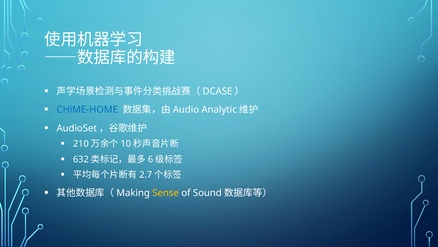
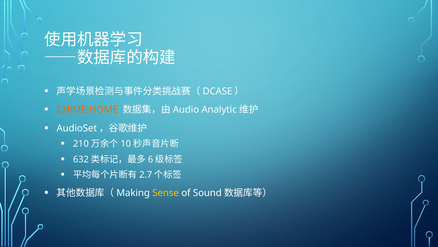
CHiME-HOME colour: blue -> orange
